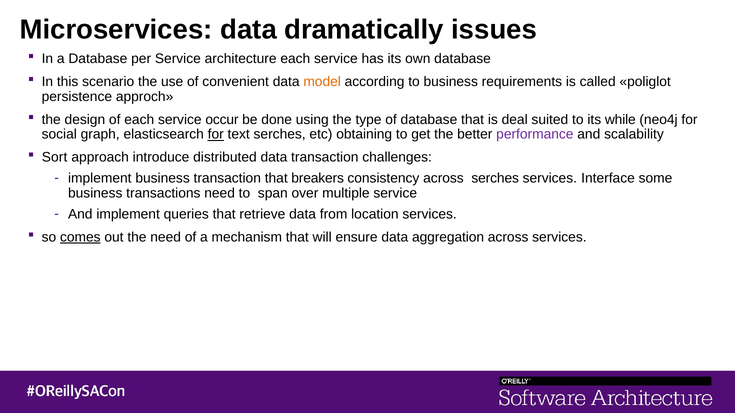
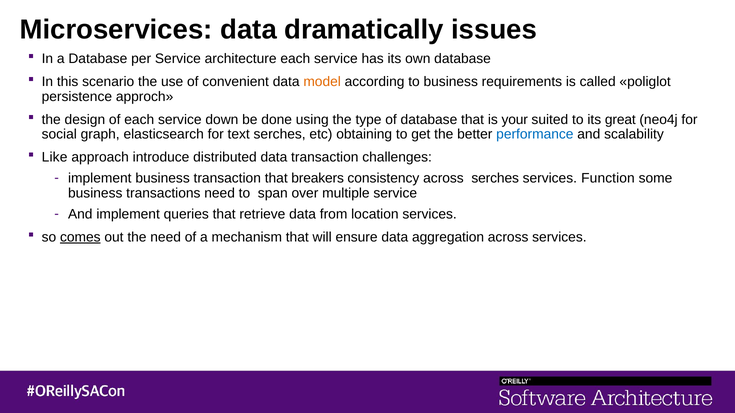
occur: occur -> down
deal: deal -> your
while: while -> great
for at (216, 135) underline: present -> none
performance colour: purple -> blue
Sort: Sort -> Like
Interface: Interface -> Function
